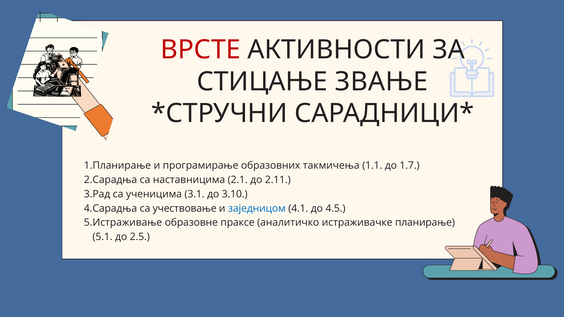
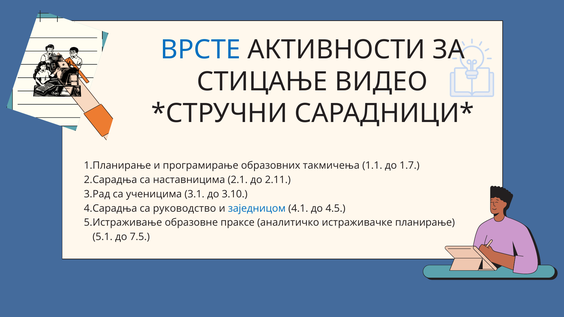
ВРСТЕ colour: red -> blue
ЗВАЊЕ: ЗВАЊЕ -> ВИДЕО
учествовање: учествовање -> руководство
2.5: 2.5 -> 7.5
